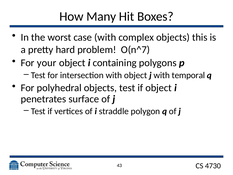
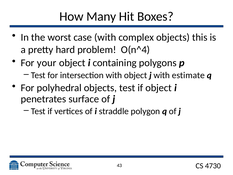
O(n^7: O(n^7 -> O(n^4
temporal: temporal -> estimate
